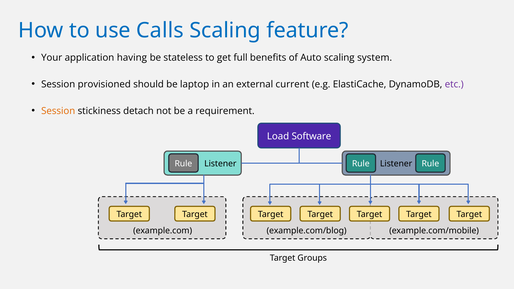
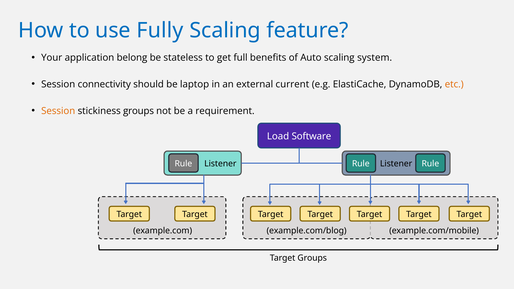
Calls: Calls -> Fully
having: having -> belong
provisioned: provisioned -> connectivity
etc colour: purple -> orange
stickiness detach: detach -> groups
